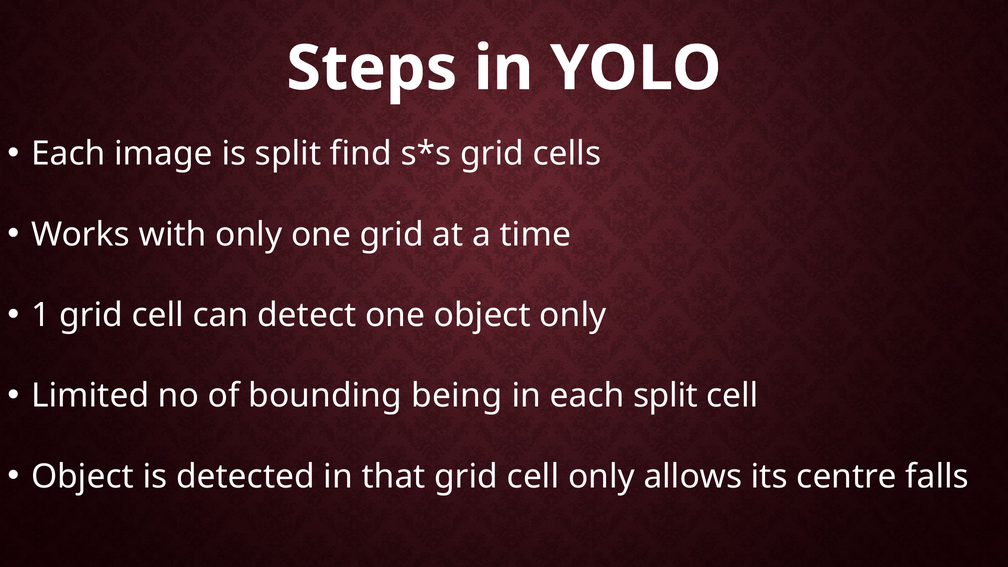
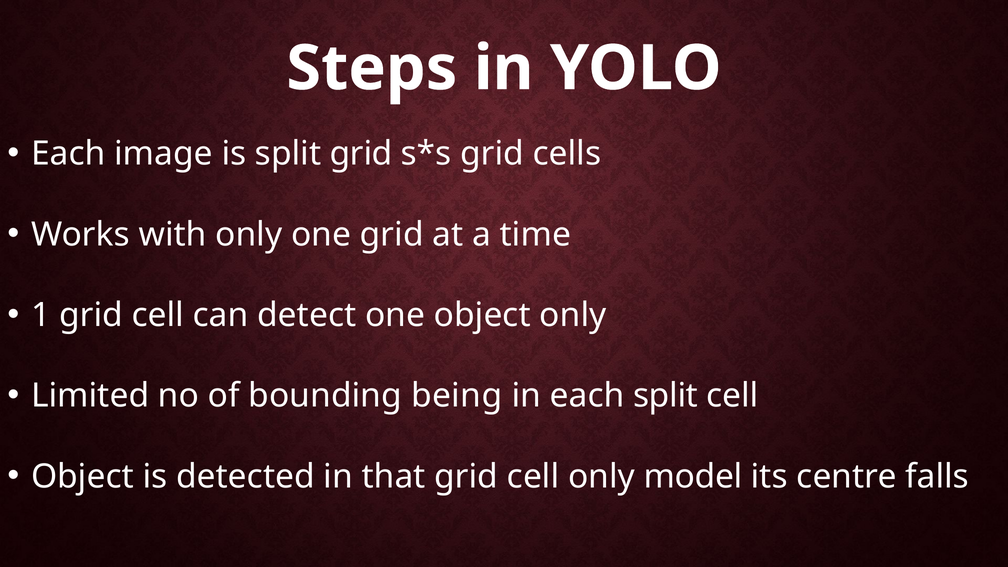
split find: find -> grid
allows: allows -> model
